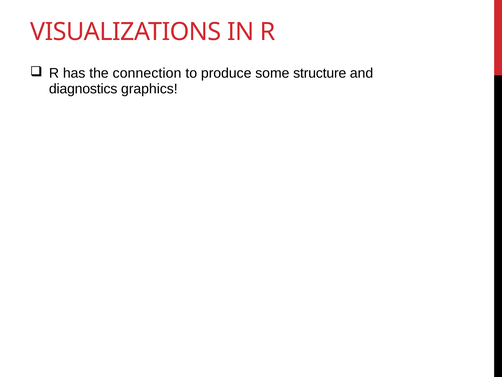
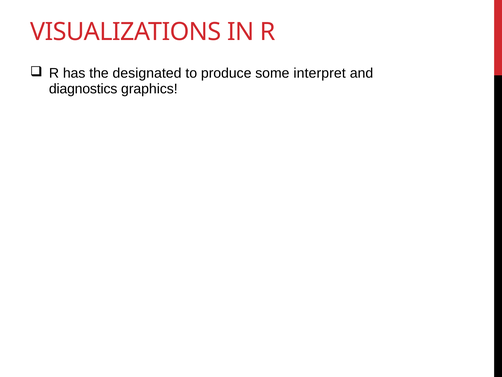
connection: connection -> designated
structure: structure -> interpret
